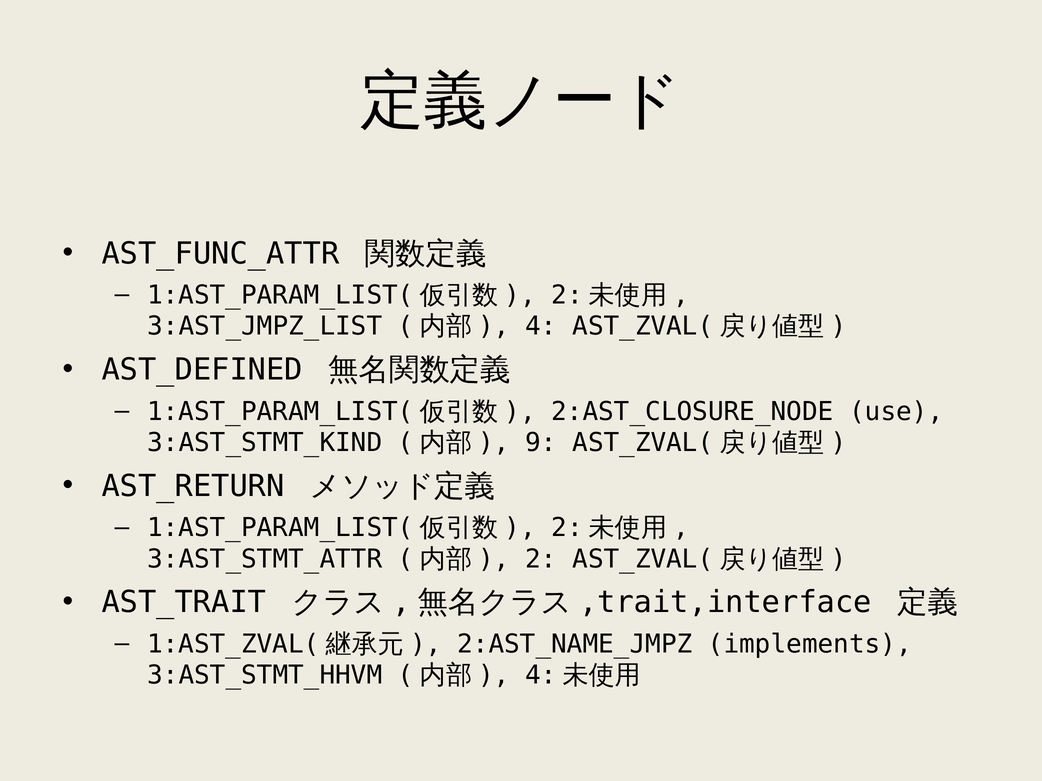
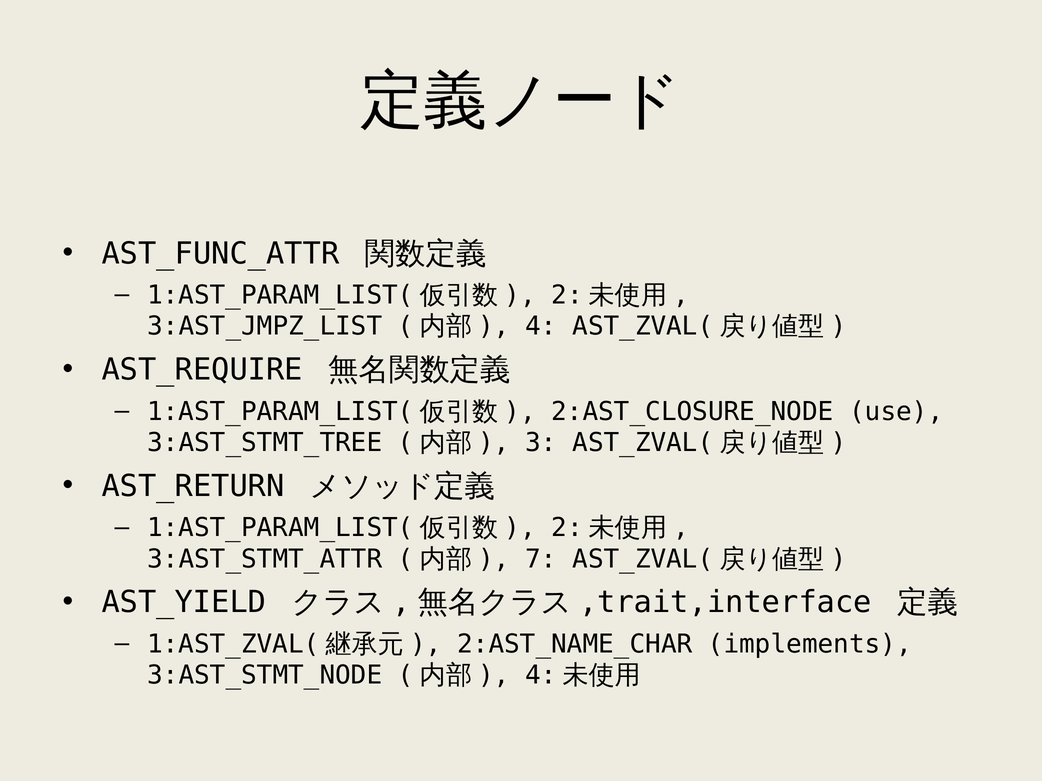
AST_DEFINED: AST_DEFINED -> AST_REQUIRE
3:AST_STMT_KIND: 3:AST_STMT_KIND -> 3:AST_STMT_TREE
9: 9 -> 3
2: 2 -> 7
AST_TRAIT: AST_TRAIT -> AST_YIELD
2:AST_NAME_JMPZ: 2:AST_NAME_JMPZ -> 2:AST_NAME_CHAR
3:AST_STMT_HHVM: 3:AST_STMT_HHVM -> 3:AST_STMT_NODE
